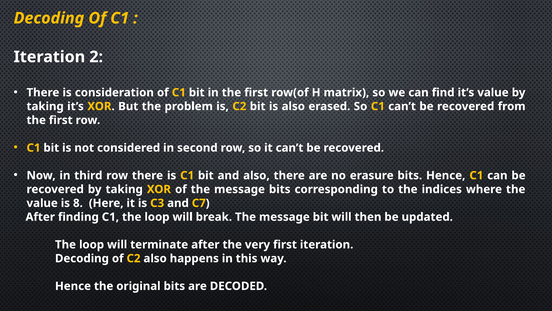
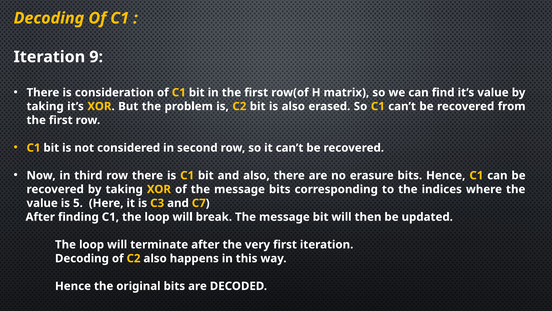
2: 2 -> 9
8: 8 -> 5
